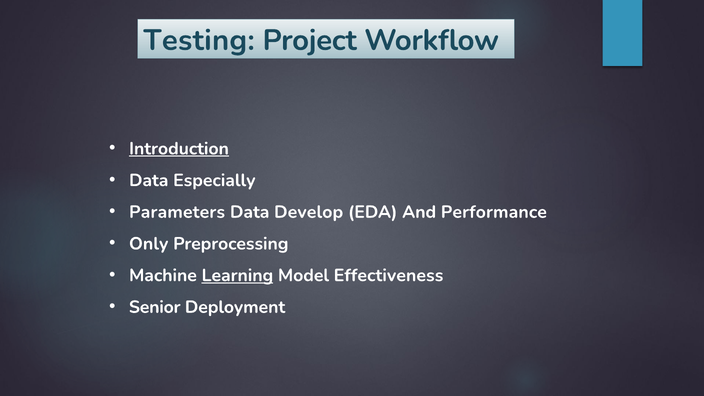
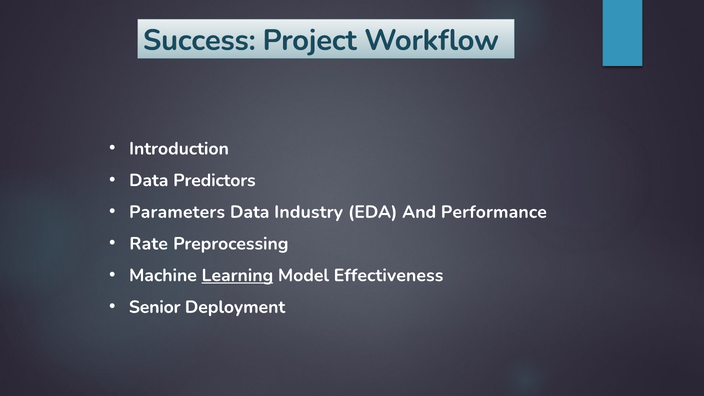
Testing: Testing -> Success
Introduction underline: present -> none
Especially: Especially -> Predictors
Develop: Develop -> Industry
Only: Only -> Rate
